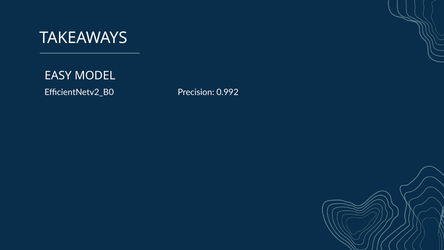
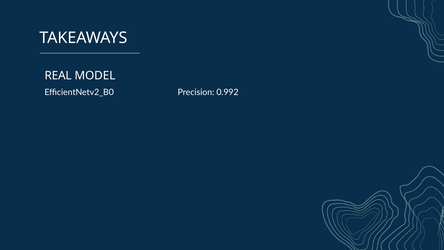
EASY: EASY -> REAL
